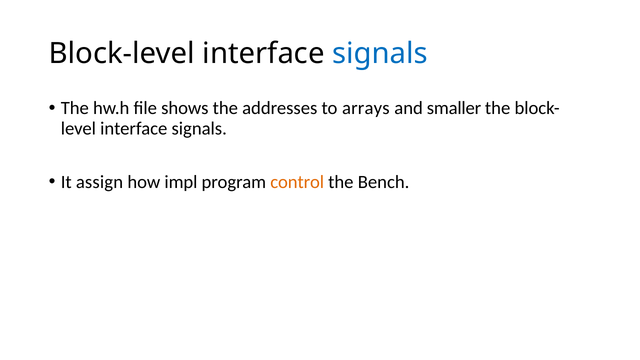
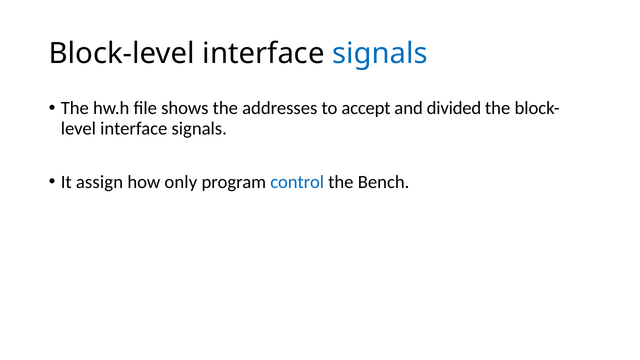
arrays: arrays -> accept
smaller: smaller -> divided
impl: impl -> only
control colour: orange -> blue
